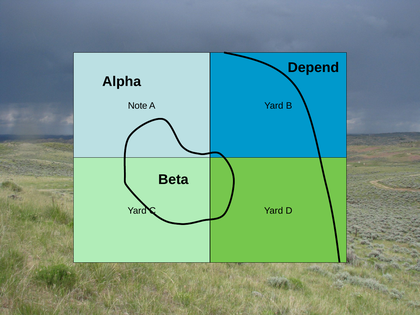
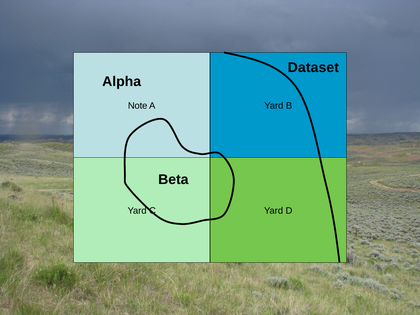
Depend: Depend -> Dataset
